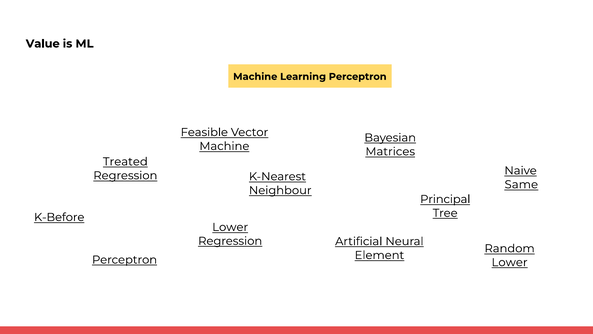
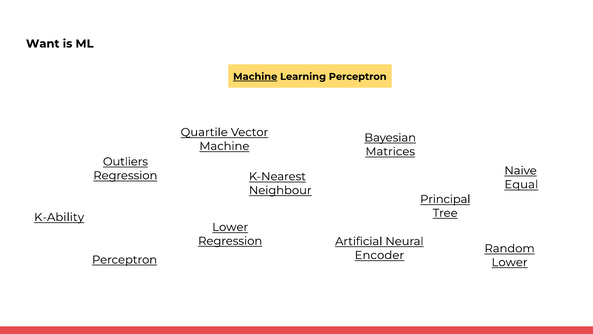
Value: Value -> Want
Machine at (255, 77) underline: none -> present
Feasible: Feasible -> Quartile
Treated: Treated -> Outliers
Same: Same -> Equal
K-Before: K-Before -> K-Ability
Element: Element -> Encoder
